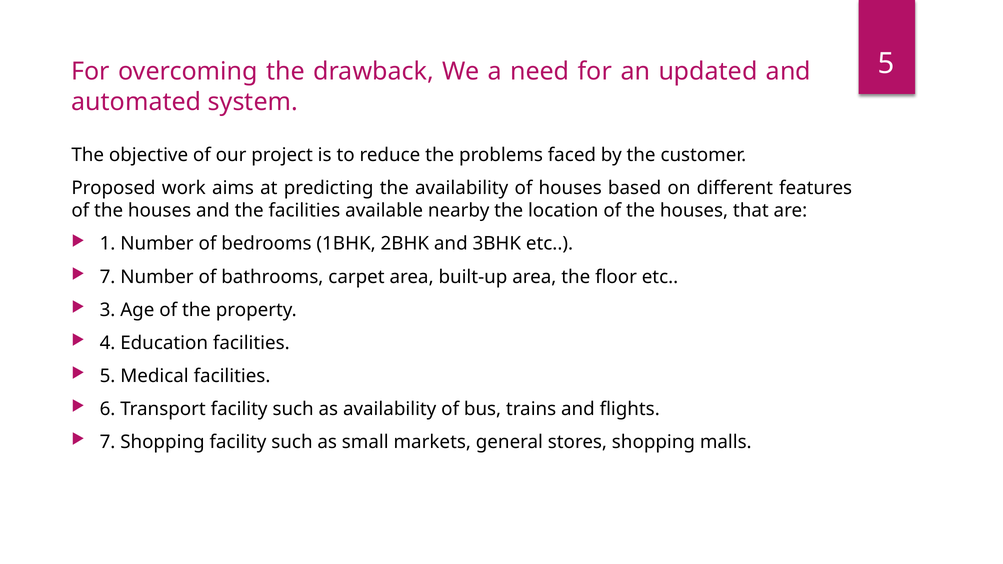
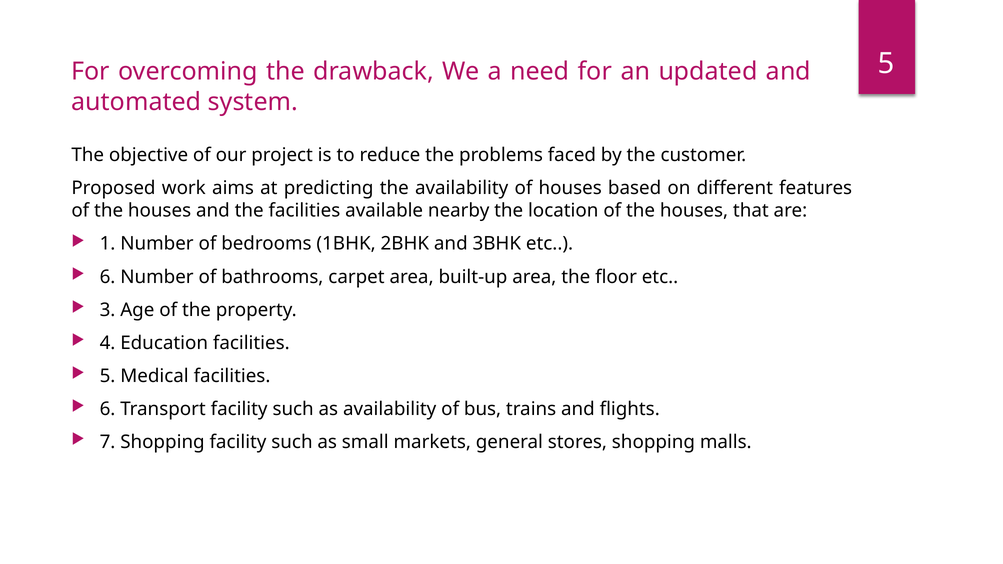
7 at (108, 277): 7 -> 6
